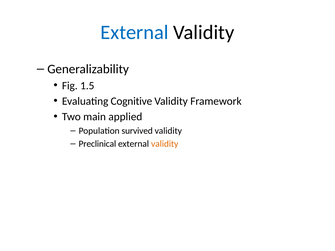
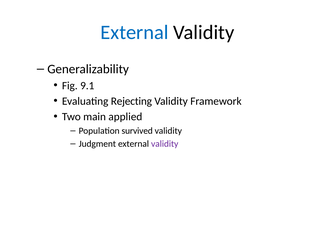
1.5: 1.5 -> 9.1
Cognitive: Cognitive -> Rejecting
Preclinical: Preclinical -> Judgment
validity at (165, 144) colour: orange -> purple
